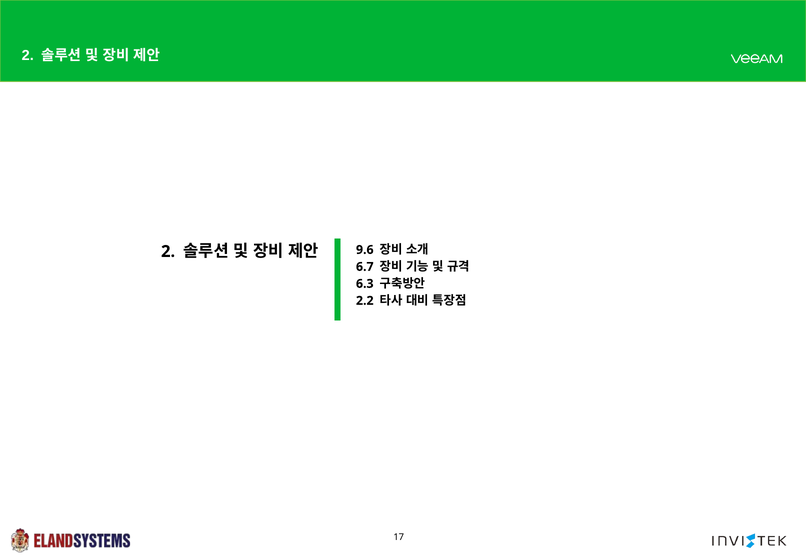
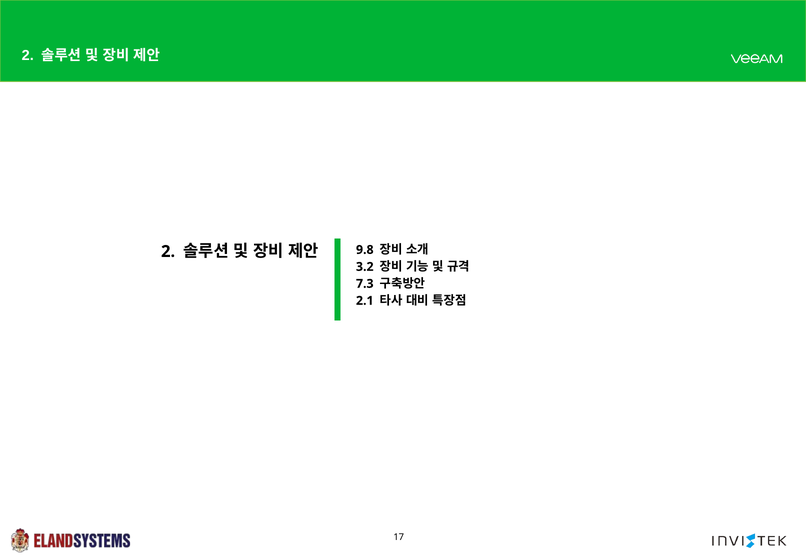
9.6: 9.6 -> 9.8
6.7: 6.7 -> 3.2
6.3: 6.3 -> 7.3
2.2: 2.2 -> 2.1
